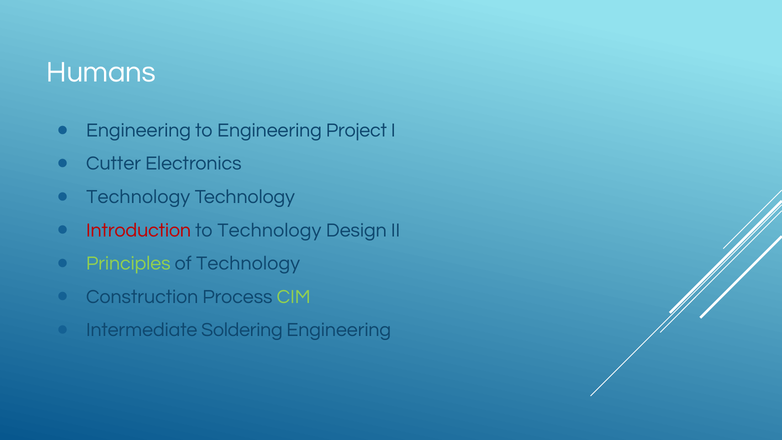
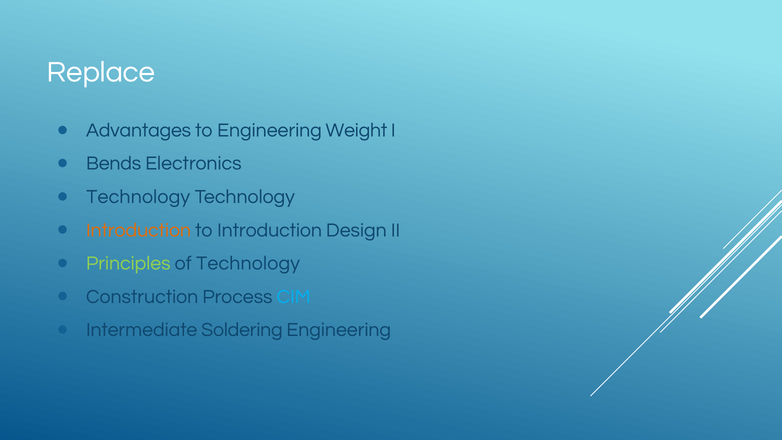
Humans: Humans -> Replace
Engineering at (138, 130): Engineering -> Advantages
Project: Project -> Weight
Cutter: Cutter -> Bends
Introduction at (139, 230) colour: red -> orange
to Technology: Technology -> Introduction
CIM colour: light green -> light blue
